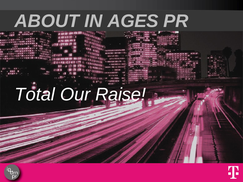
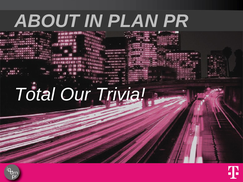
AGES: AGES -> PLAN
Raise: Raise -> Trivia
